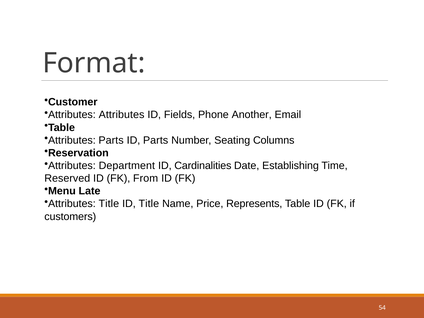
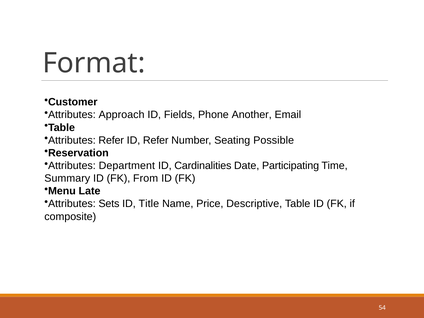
Attributes Attributes: Attributes -> Approach
Attributes Parts: Parts -> Refer
ID Parts: Parts -> Refer
Columns: Columns -> Possible
Establishing: Establishing -> Participating
Reserved: Reserved -> Summary
Attributes Title: Title -> Sets
Represents: Represents -> Descriptive
customers: customers -> composite
